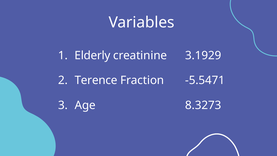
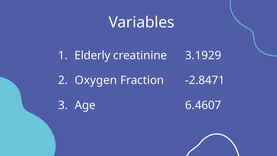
Terence: Terence -> Oxygen
-5.5471: -5.5471 -> -2.8471
8.3273: 8.3273 -> 6.4607
